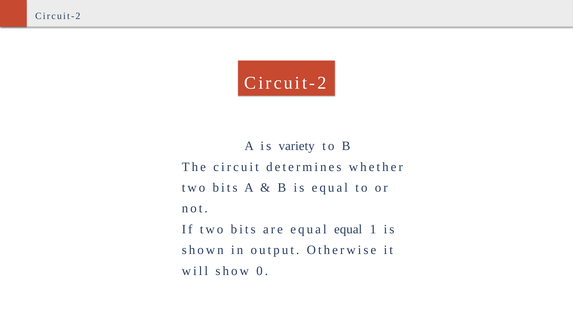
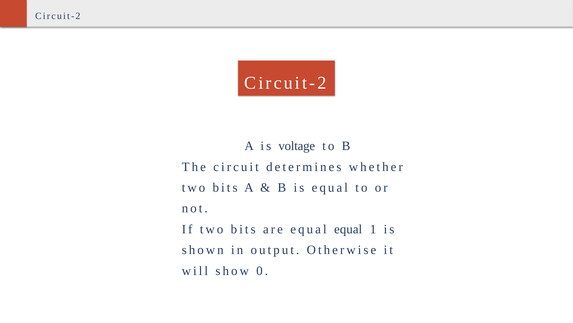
variety: variety -> voltage
